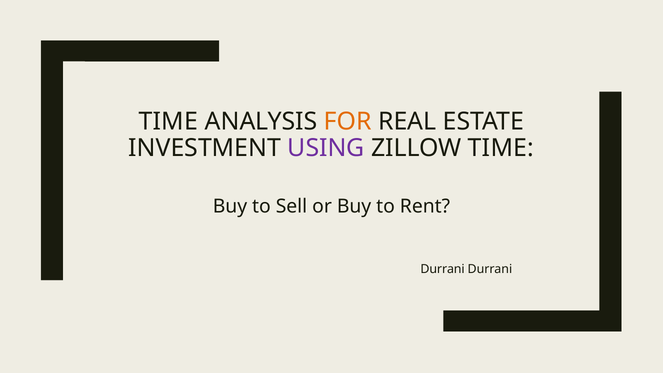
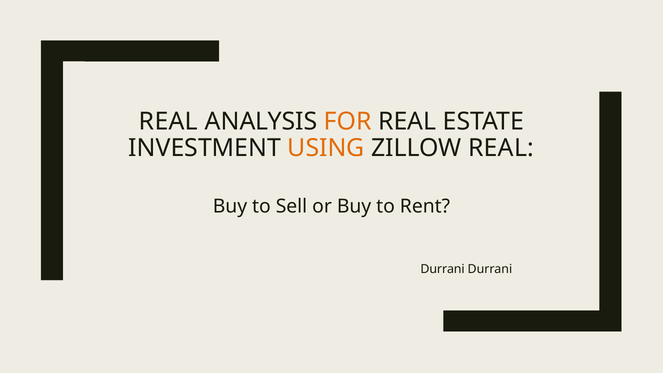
TIME at (168, 121): TIME -> REAL
USING colour: purple -> orange
ZILLOW TIME: TIME -> REAL
